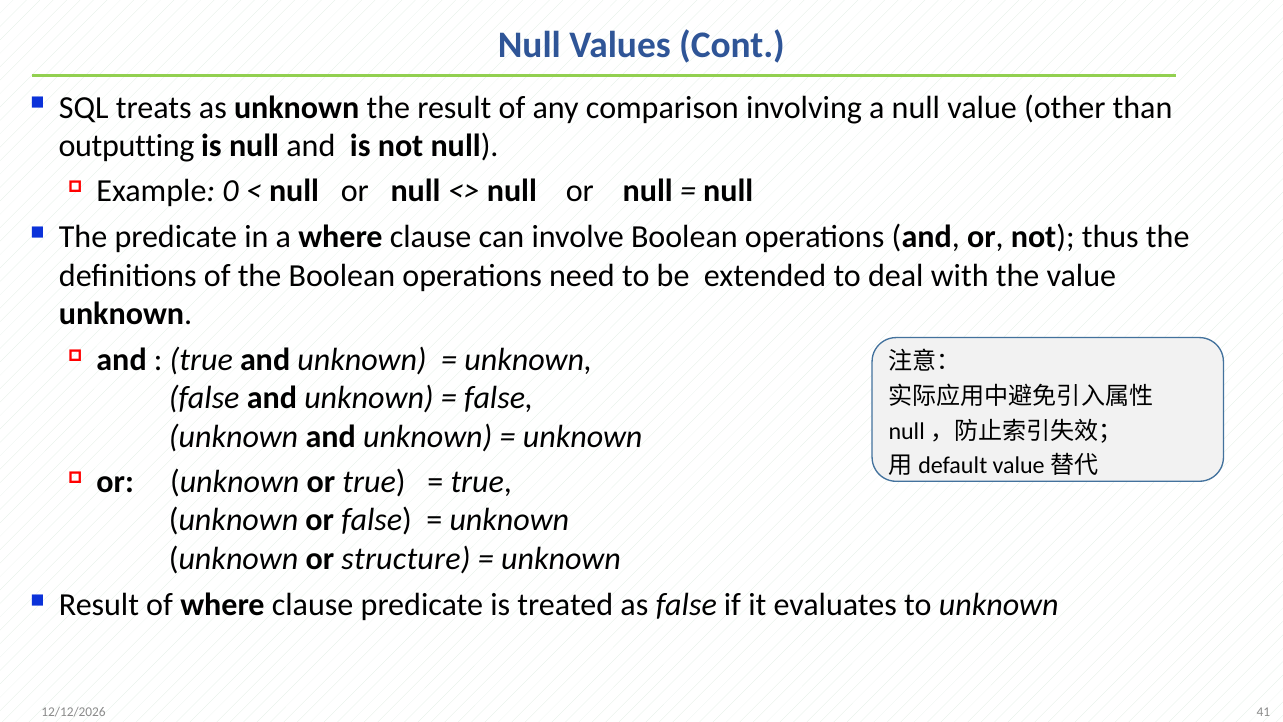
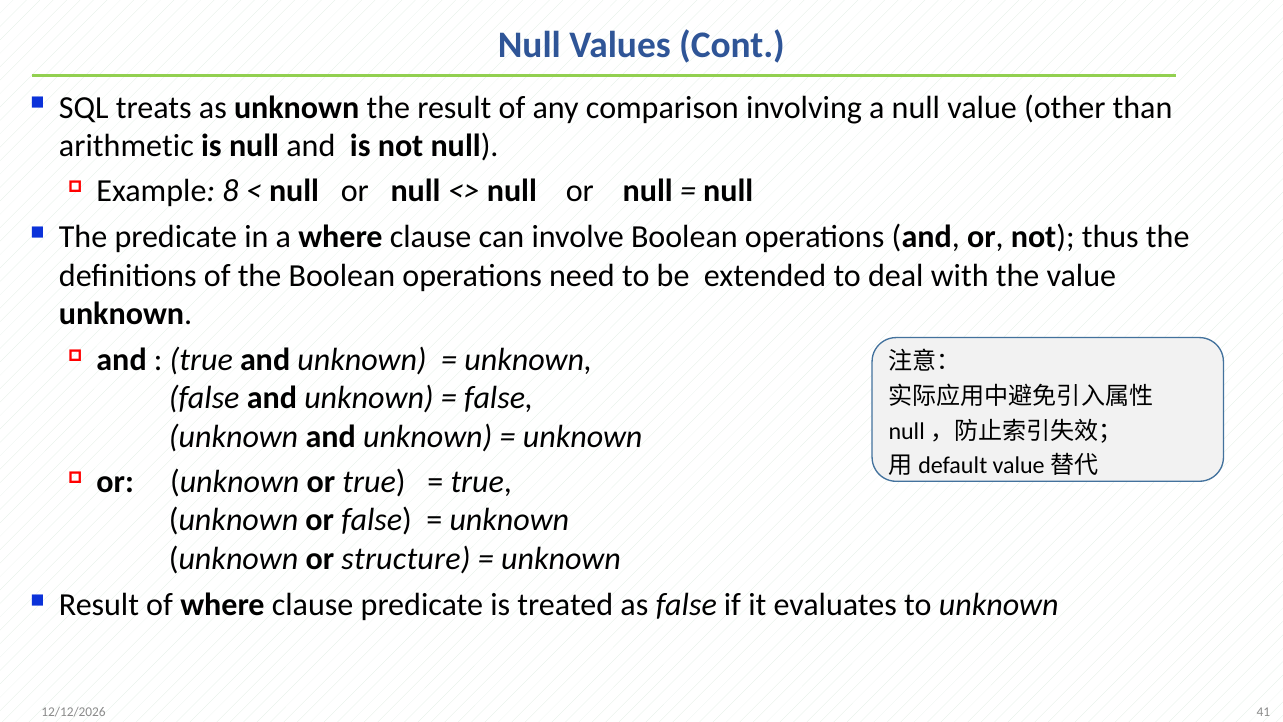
outputting: outputting -> arithmetic
0: 0 -> 8
